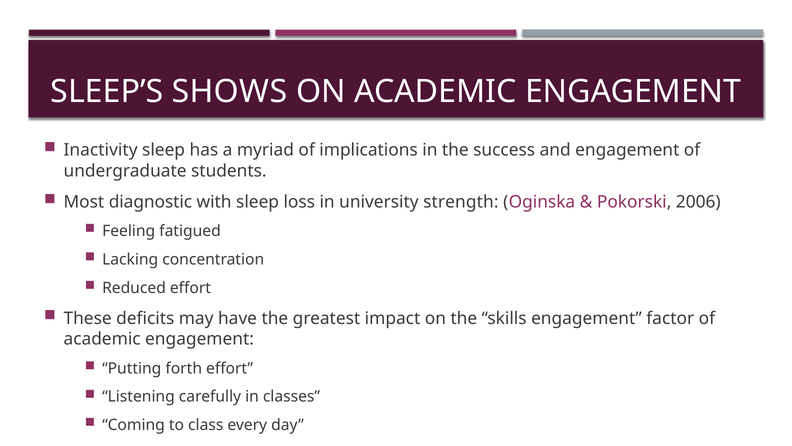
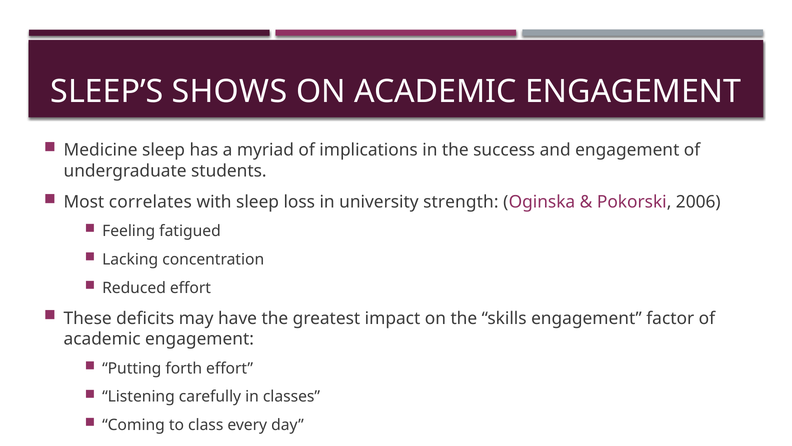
Inactivity: Inactivity -> Medicine
diagnostic: diagnostic -> correlates
